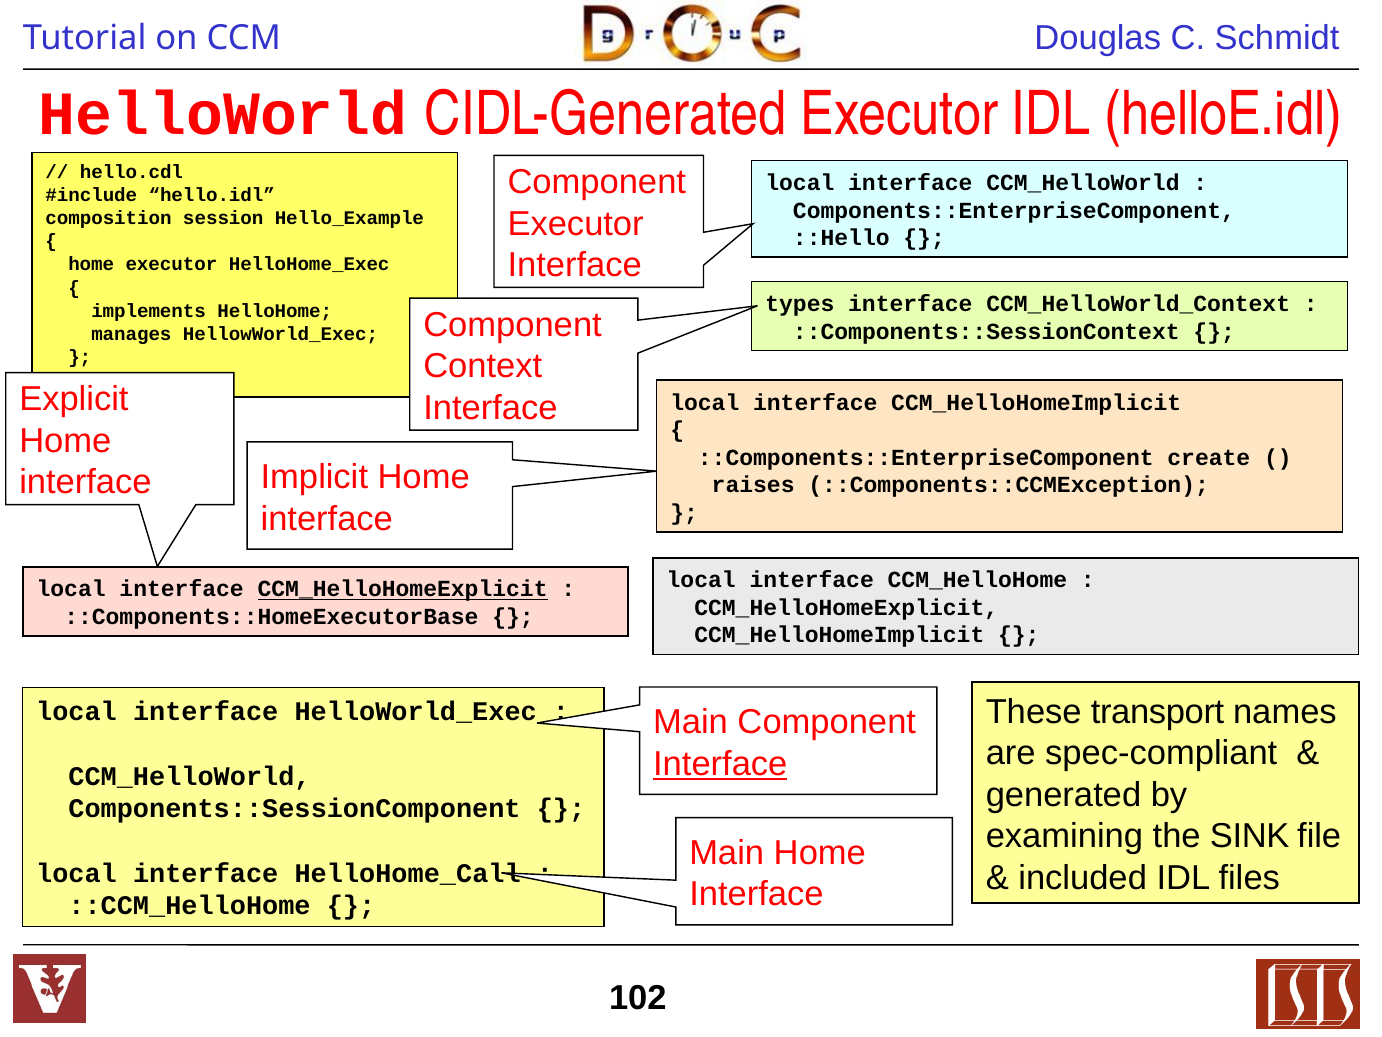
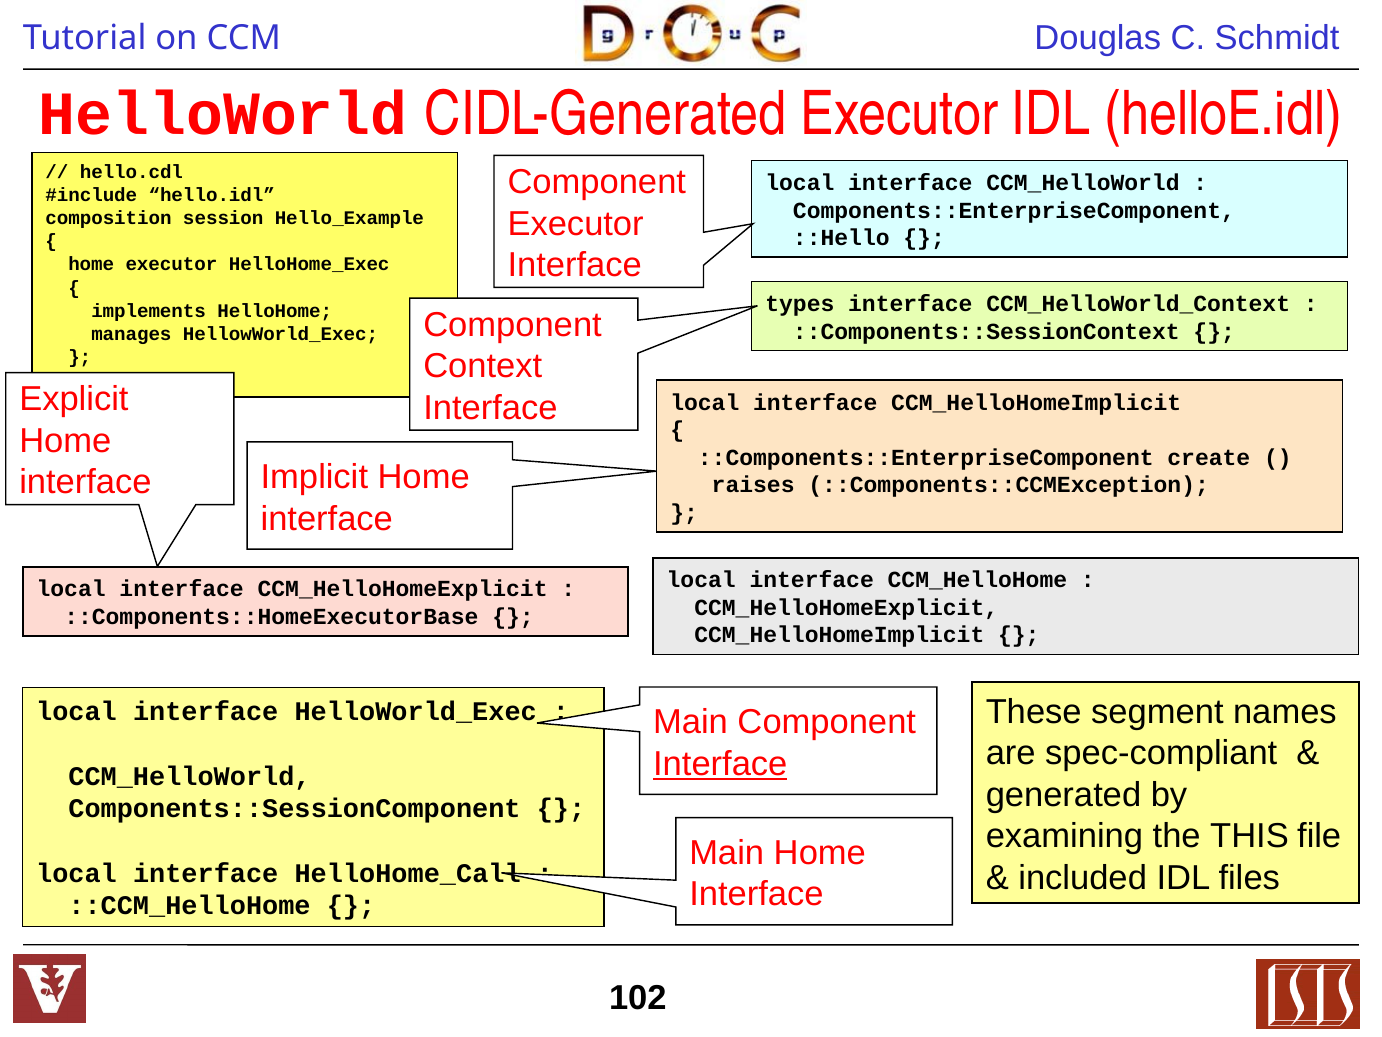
CCM_HelloHomeExplicit at (403, 589) underline: present -> none
transport: transport -> segment
SINK: SINK -> THIS
